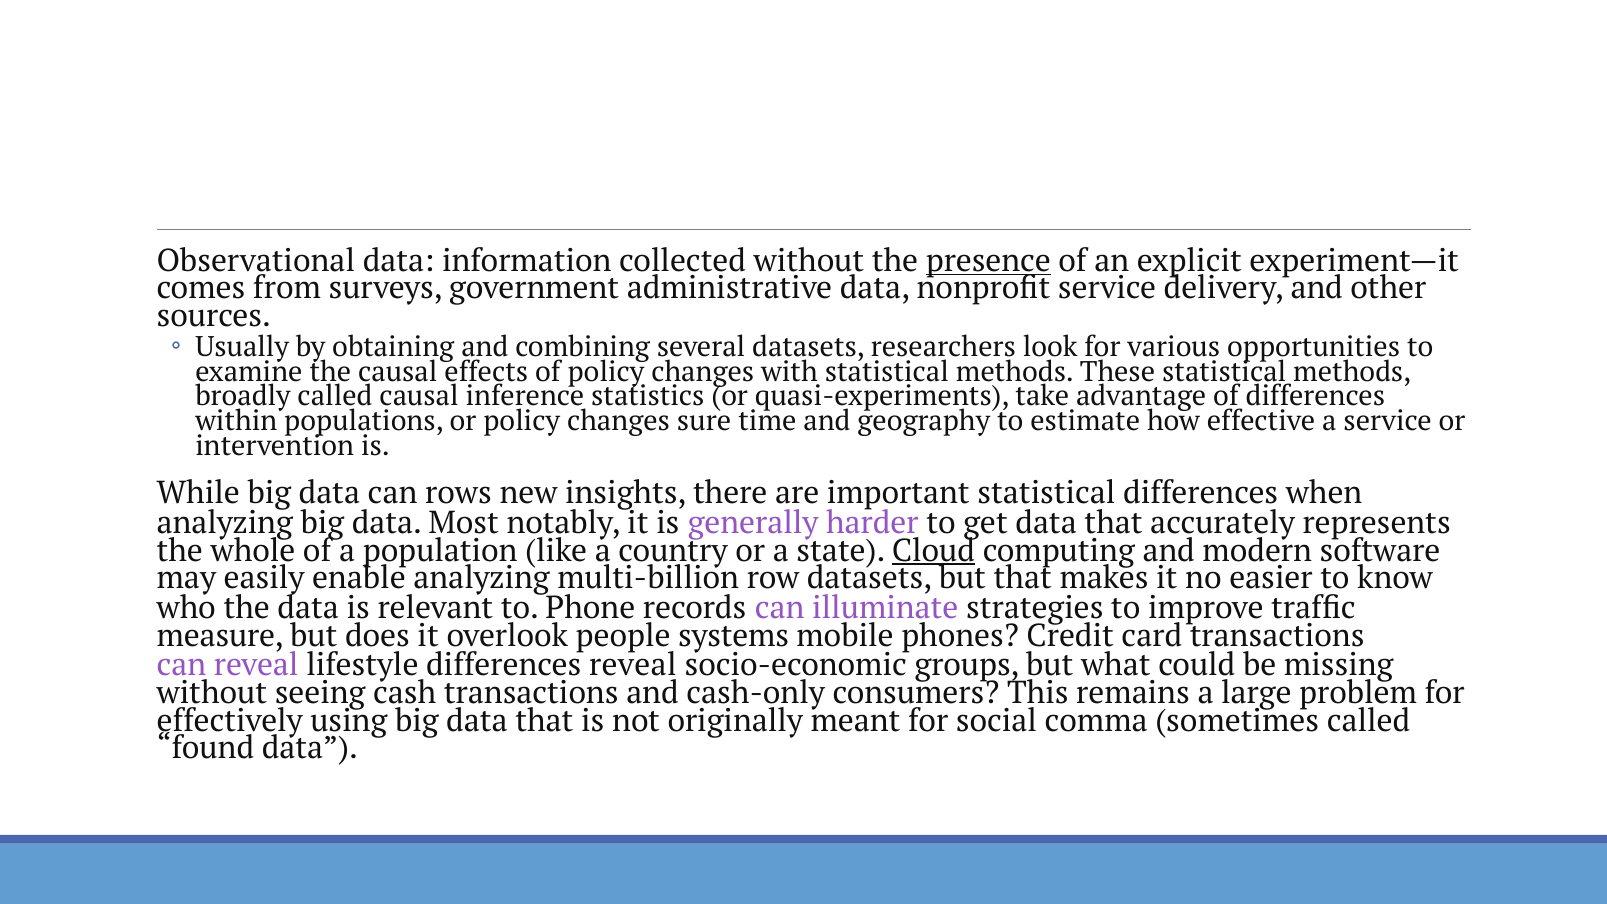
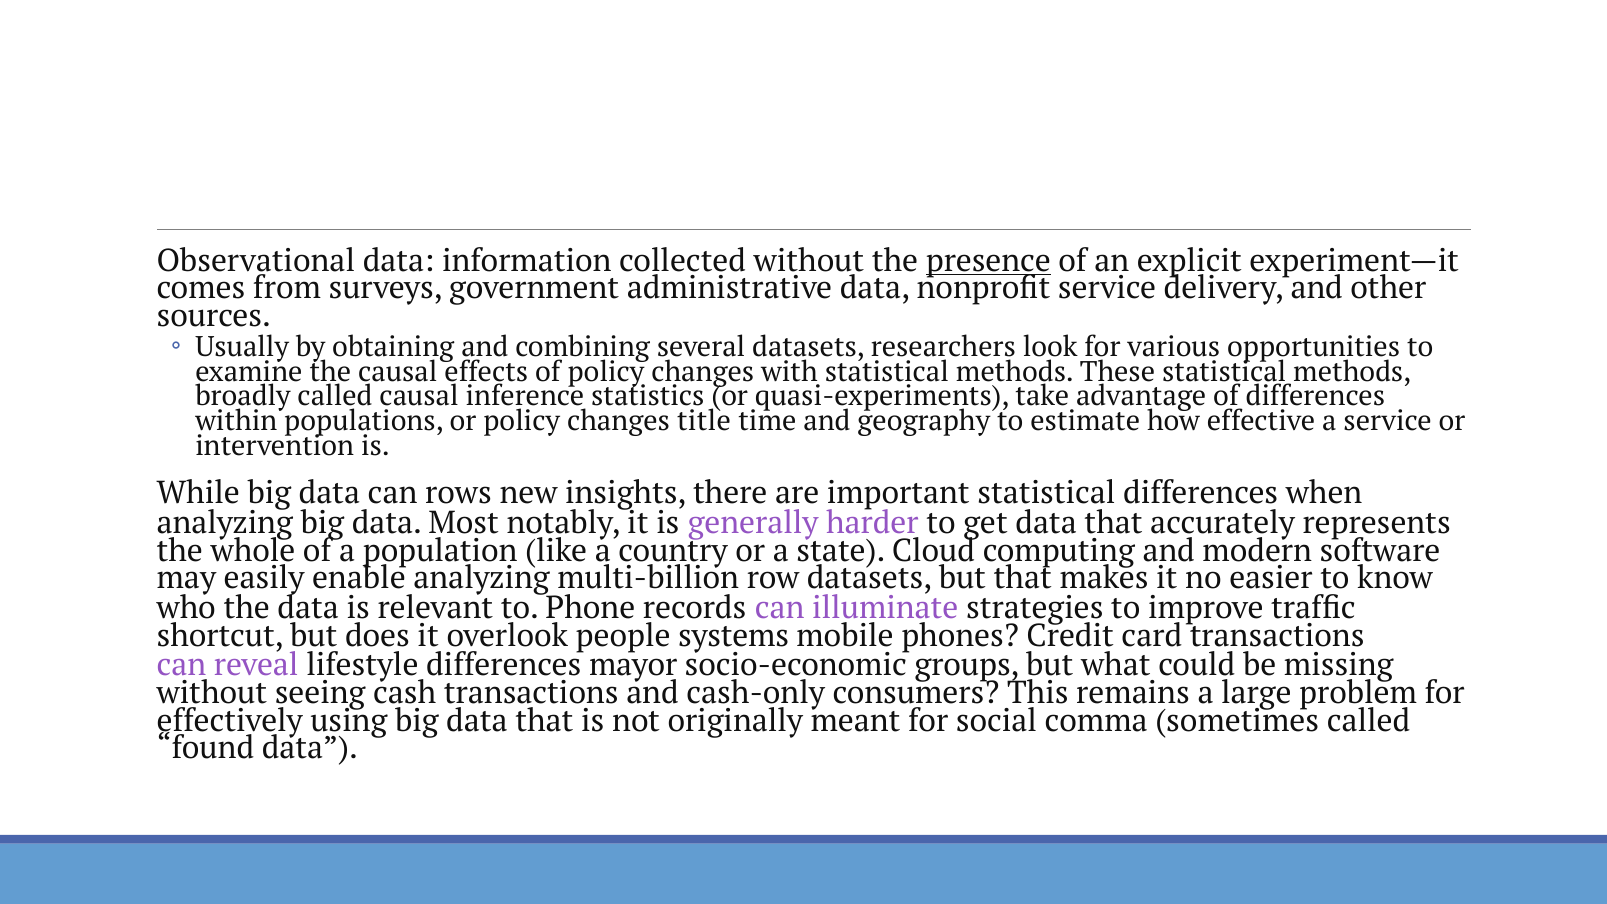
sure: sure -> title
Cloud underline: present -> none
measure: measure -> shortcut
differences reveal: reveal -> mayor
